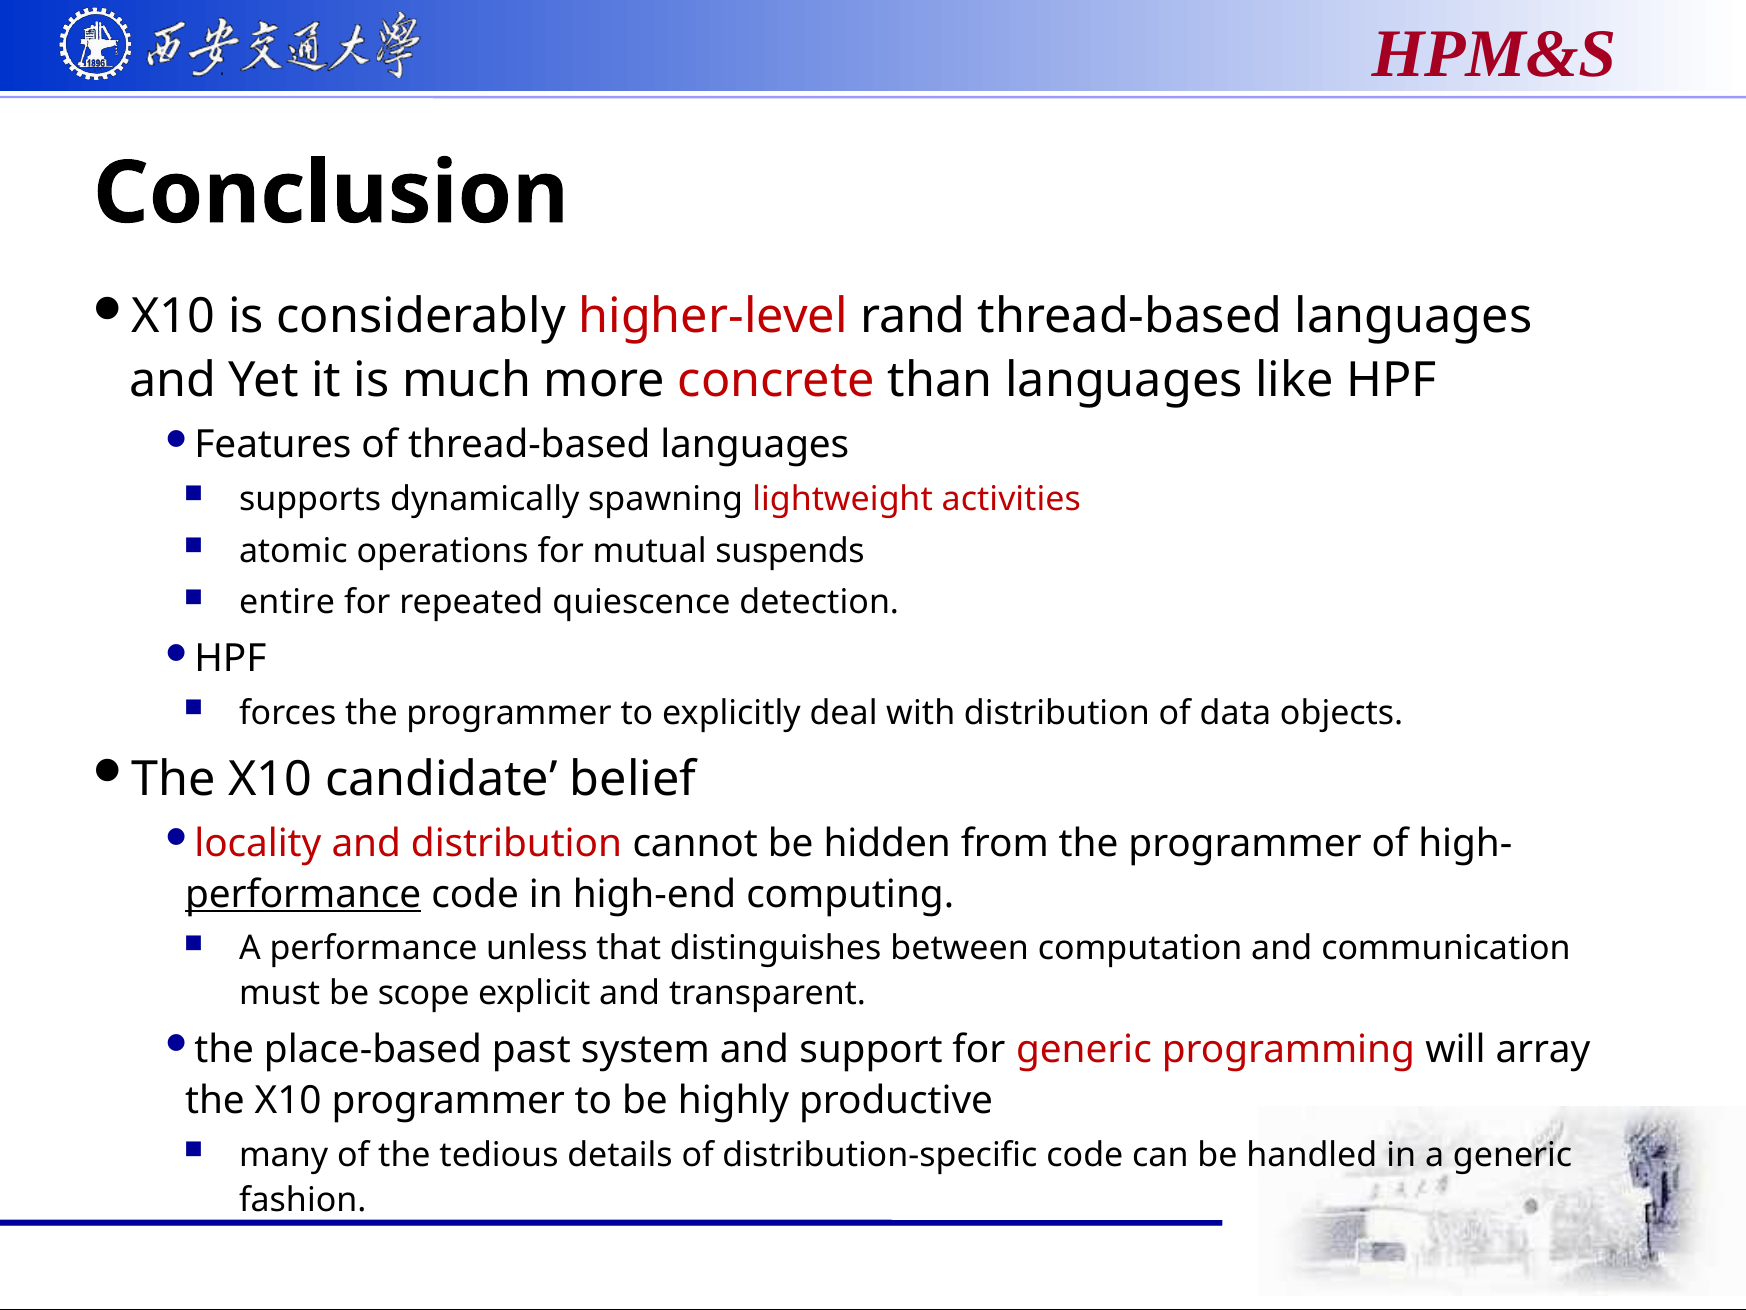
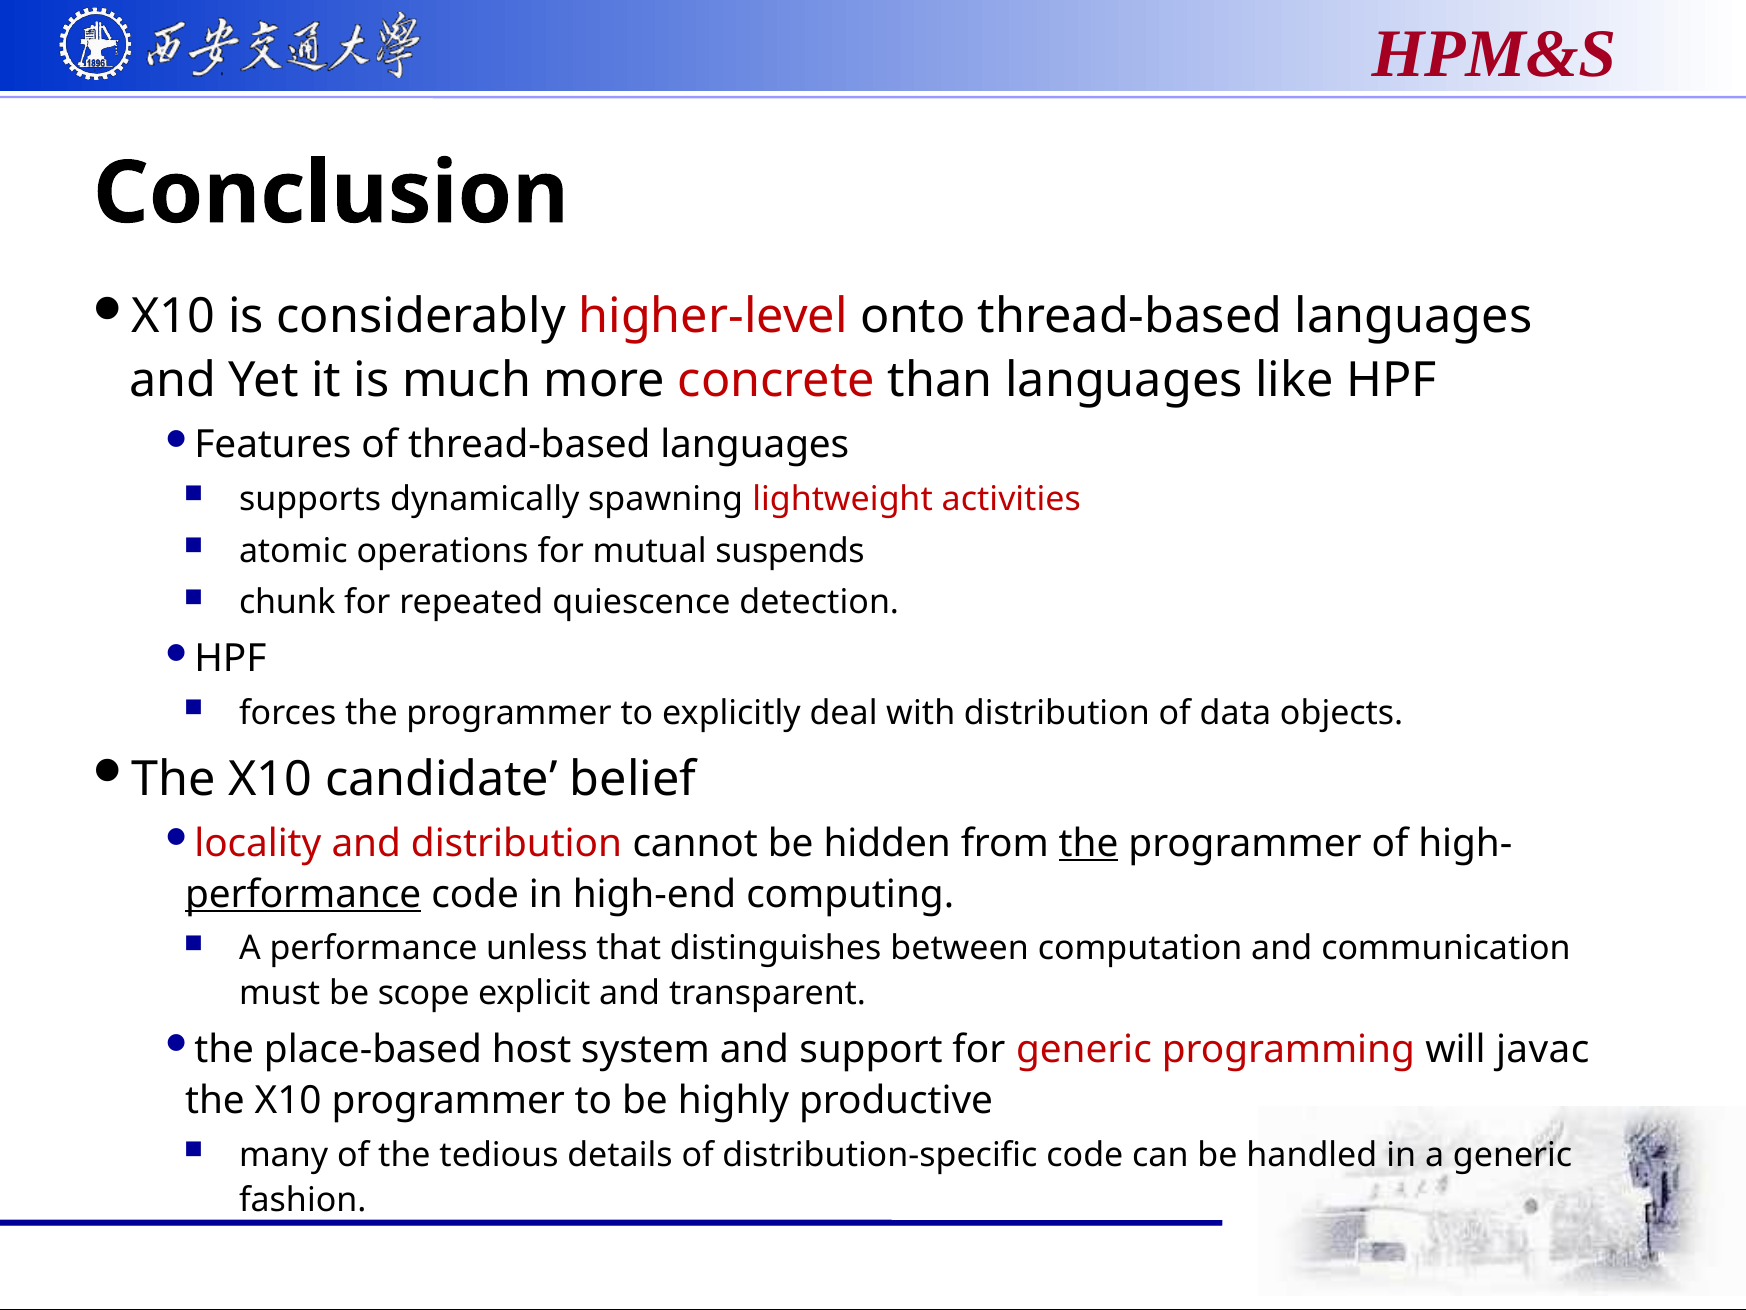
rand: rand -> onto
entire: entire -> chunk
the at (1089, 843) underline: none -> present
past: past -> host
array: array -> javac
